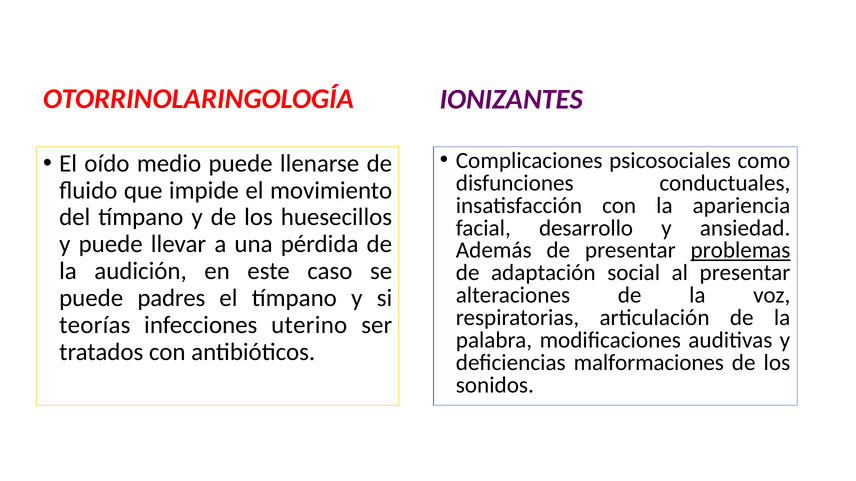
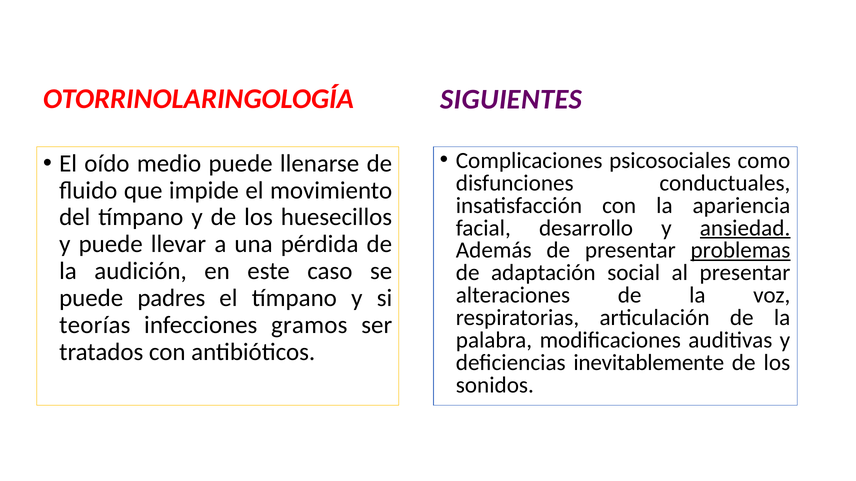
IONIZANTES: IONIZANTES -> SIGUIENTES
ansiedad underline: none -> present
uterino: uterino -> gramos
malformaciones: malformaciones -> inevitablemente
